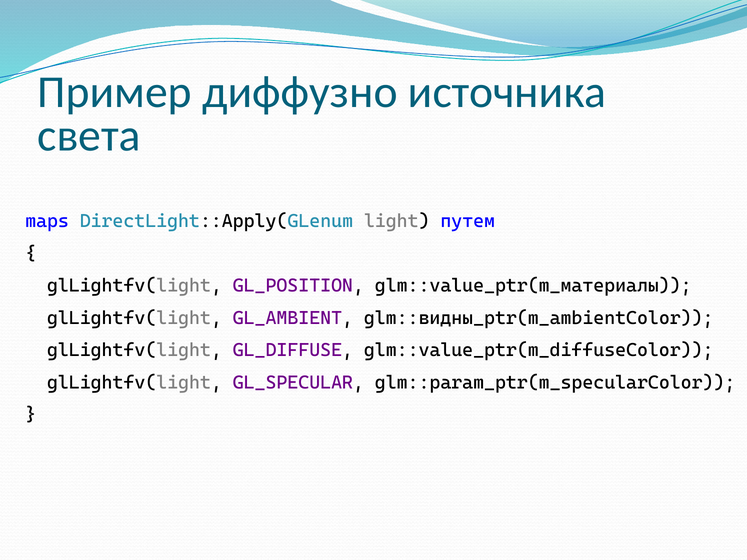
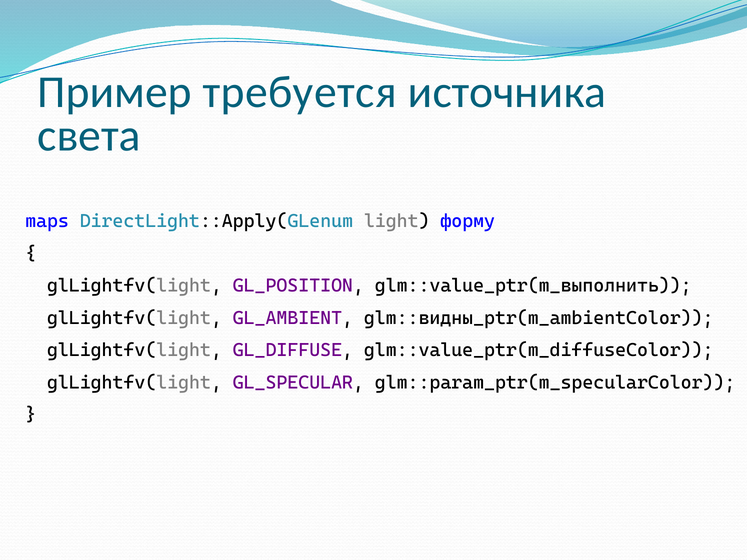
диффузно: диффузно -> требуется
путем: путем -> форму
glm::value_ptr(m_материалы: glm::value_ptr(m_материалы -> glm::value_ptr(m_выполнить
